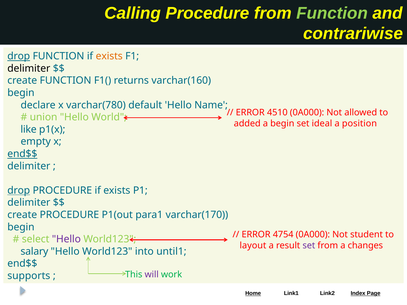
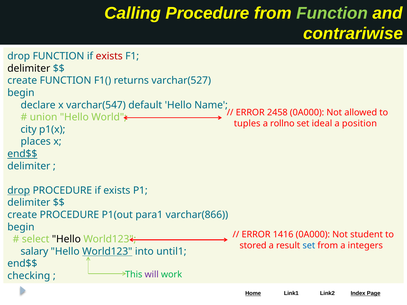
drop at (19, 56) underline: present -> none
exists at (109, 56) colour: orange -> red
varchar(160: varchar(160 -> varchar(527
varchar(780: varchar(780 -> varchar(547
4510: 4510 -> 2458
added: added -> tuples
a begin: begin -> rollno
like: like -> city
empty: empty -> places
varchar(170: varchar(170 -> varchar(866
4754: 4754 -> 1416
Hello at (66, 239) colour: purple -> black
layout: layout -> stored
set at (309, 246) colour: purple -> blue
changes: changes -> integers
World123 at (107, 252) underline: none -> present
supports: supports -> checking
